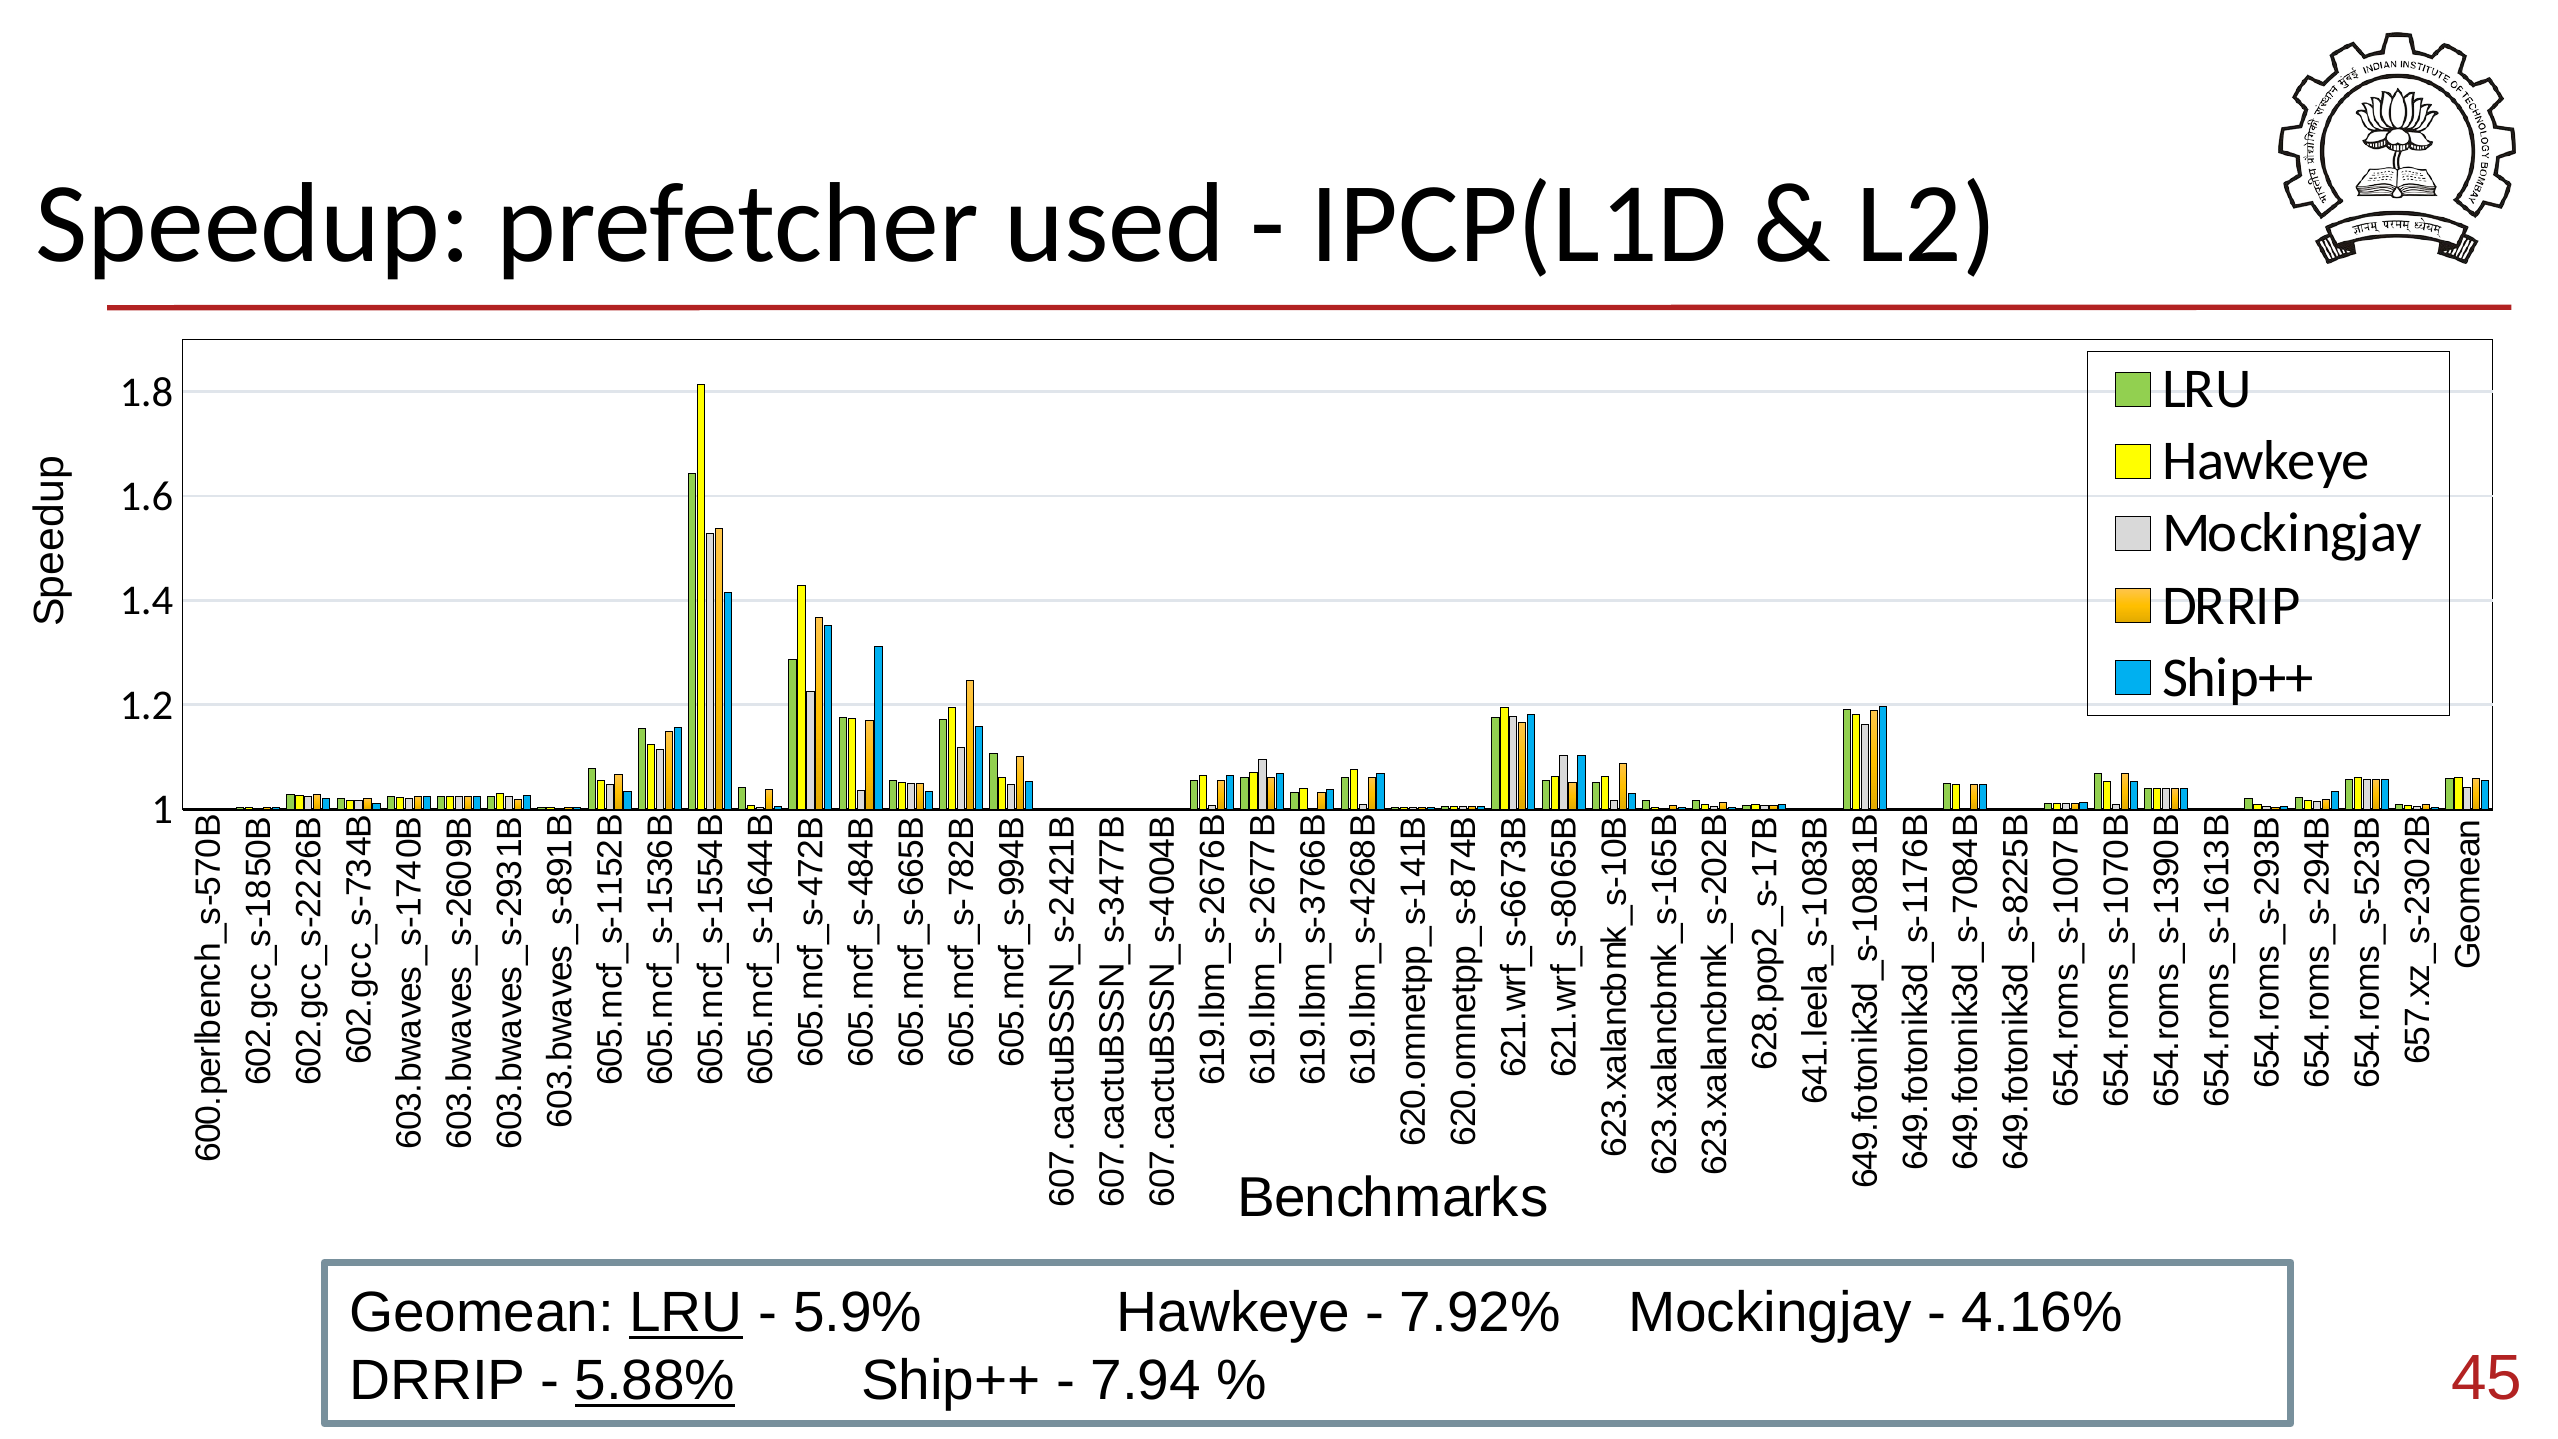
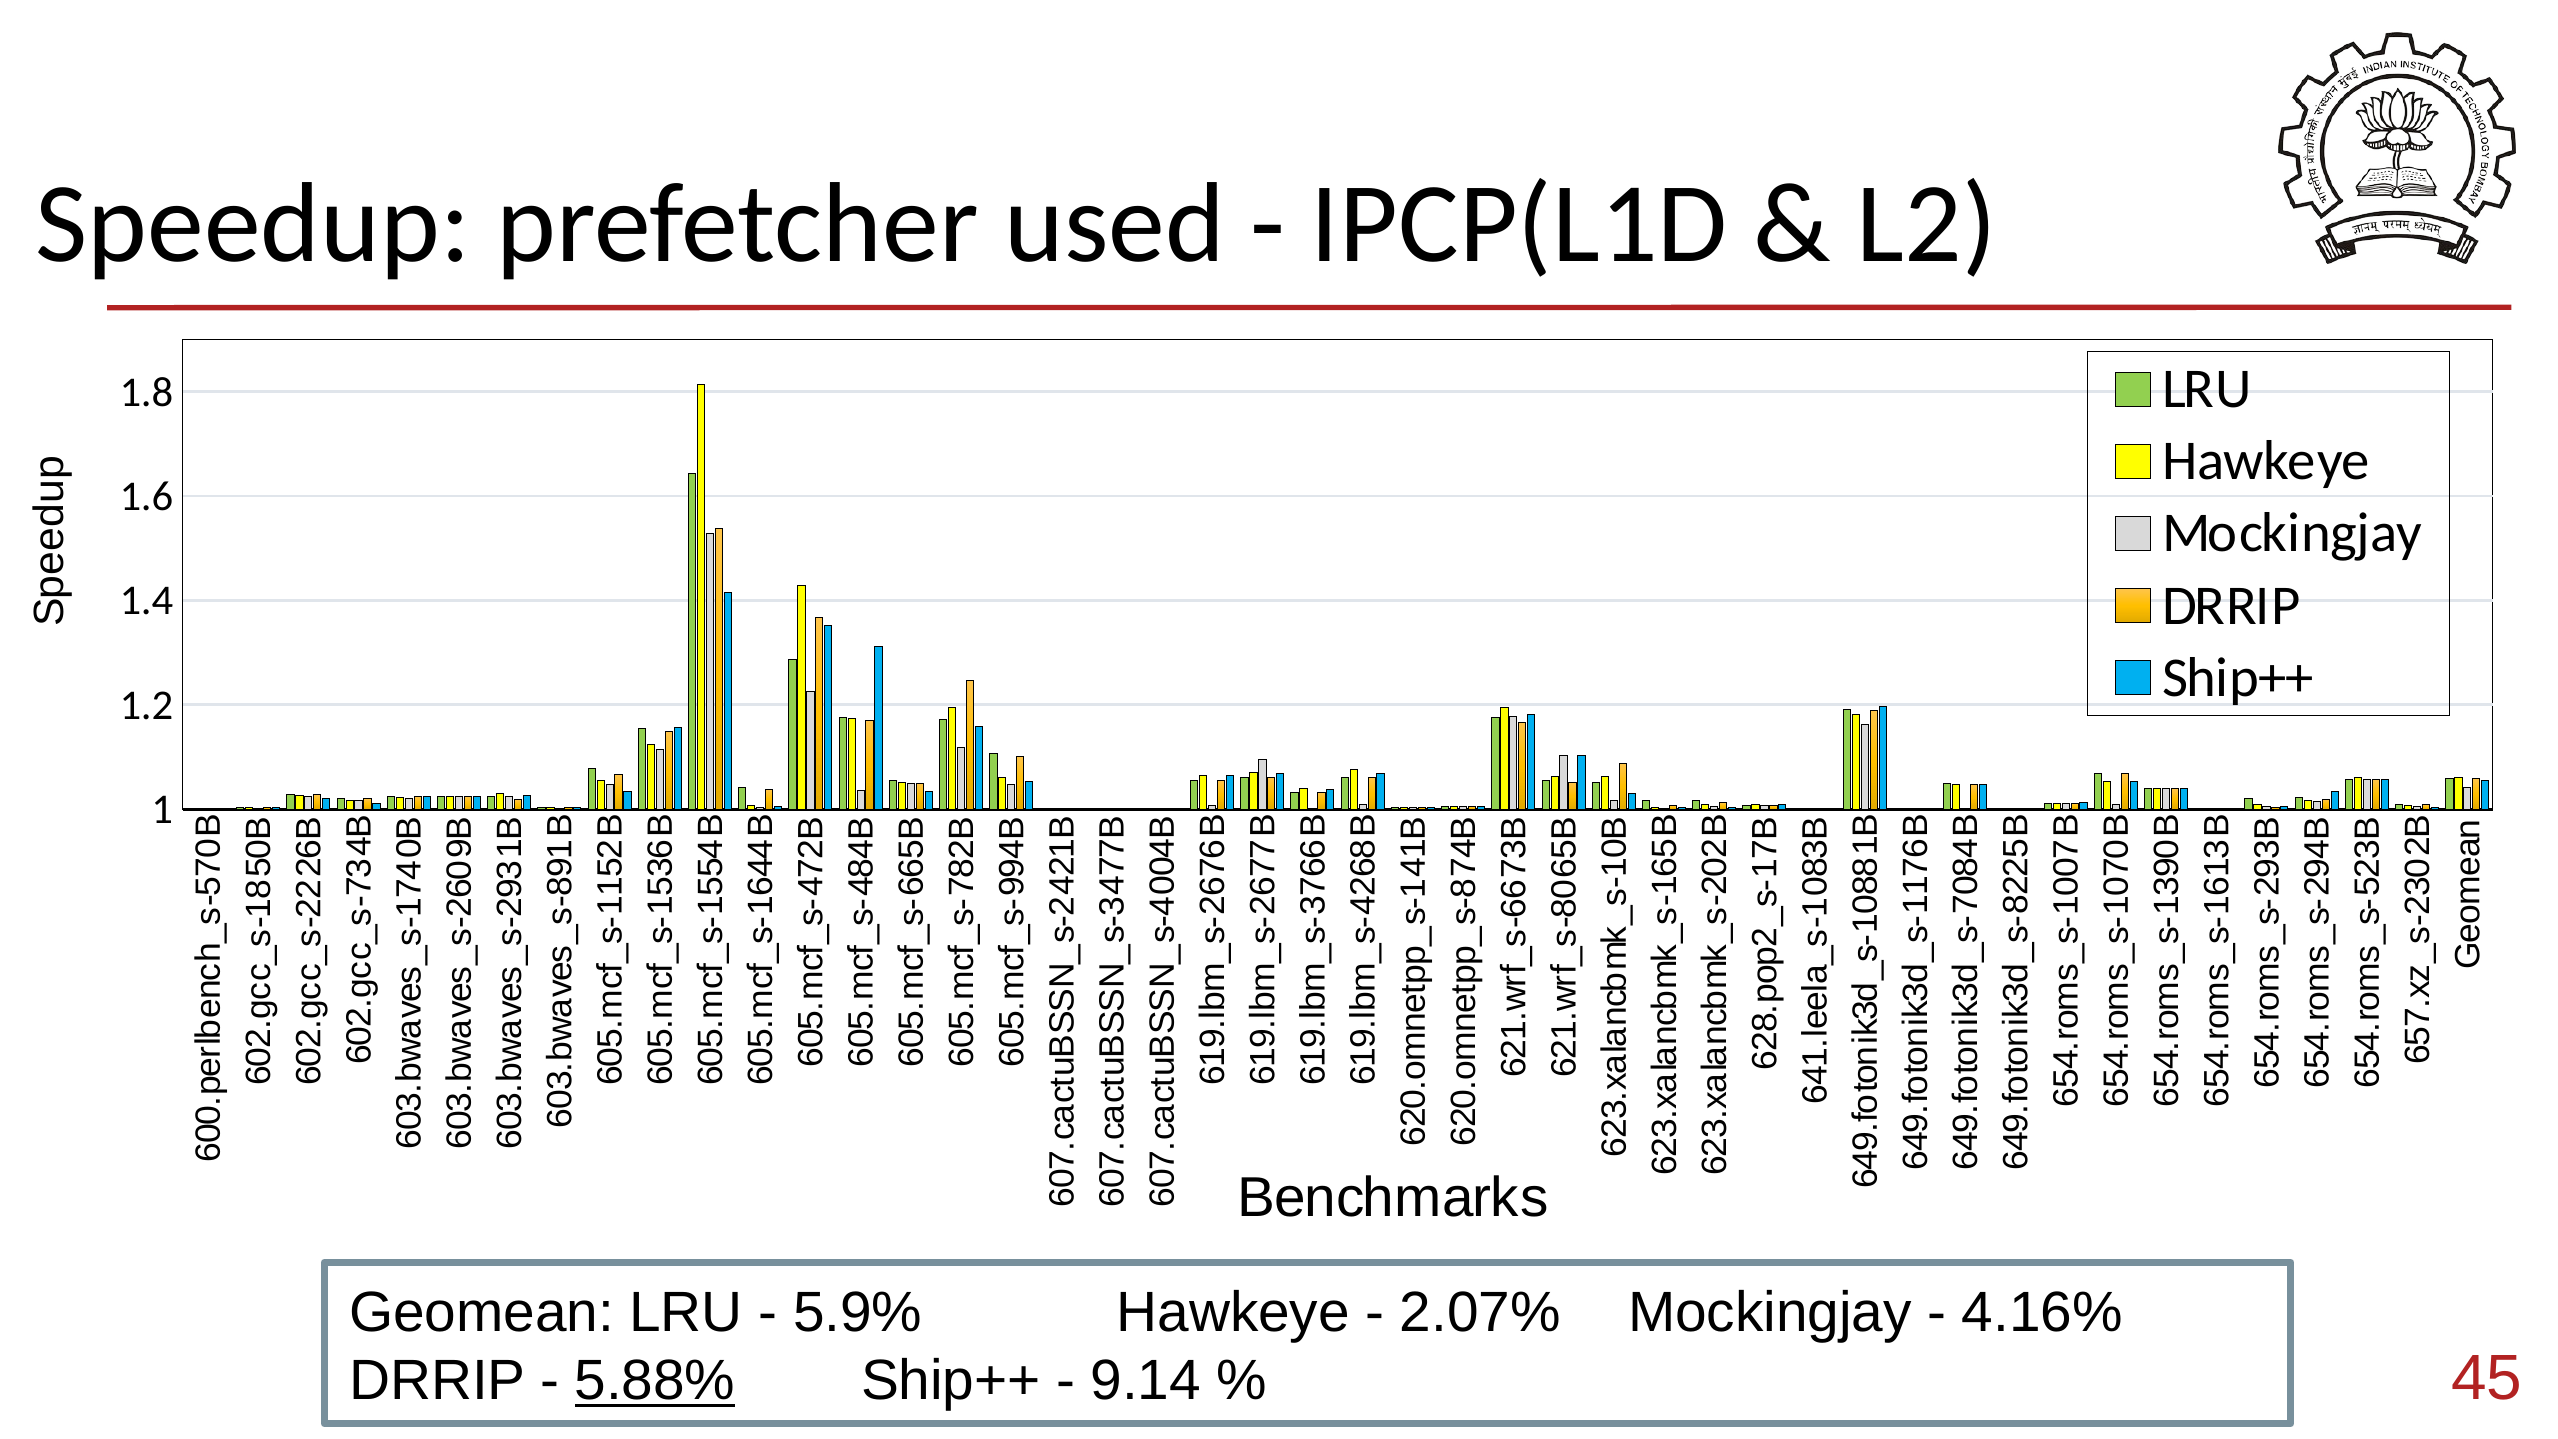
LRU at (686, 1313) underline: present -> none
7.92%: 7.92% -> 2.07%
7.94: 7.94 -> 9.14
